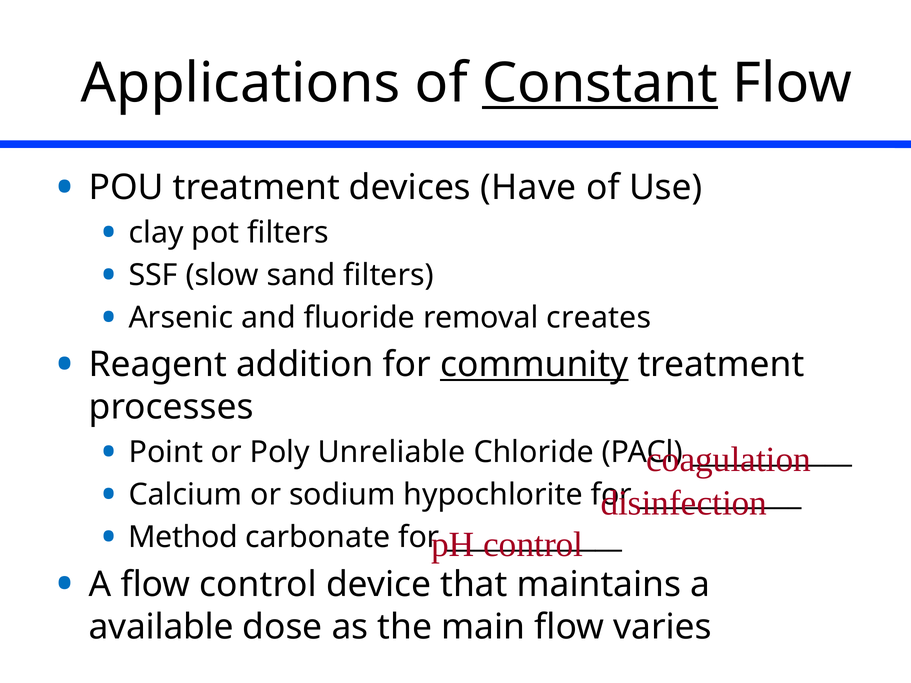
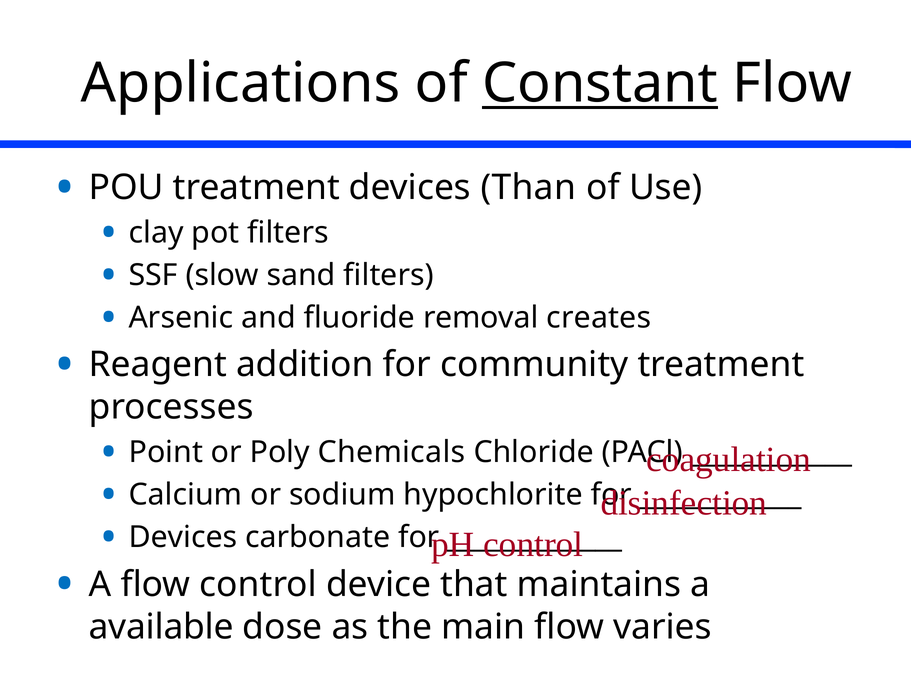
Have: Have -> Than
community underline: present -> none
Unreliable: Unreliable -> Chemicals
Method at (183, 538): Method -> Devices
